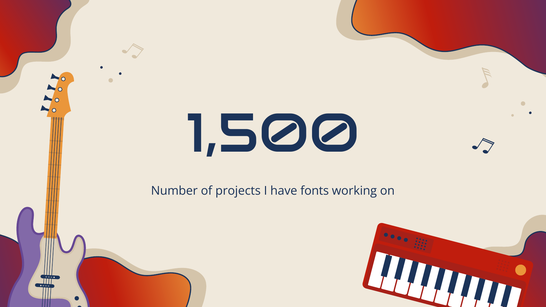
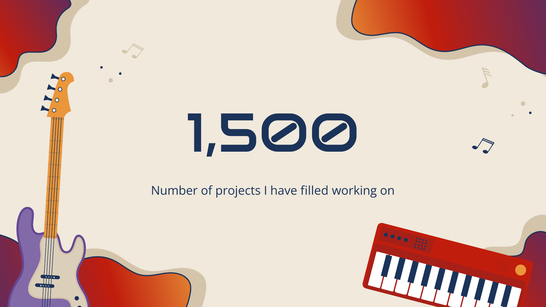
fonts: fonts -> filled
